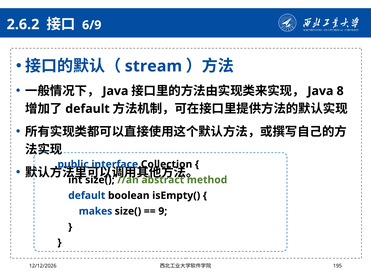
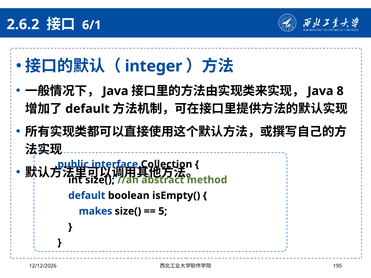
6/9: 6/9 -> 6/1
stream: stream -> integer
9: 9 -> 5
